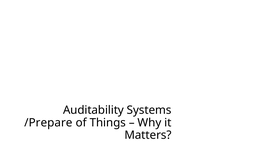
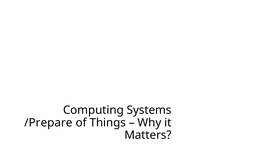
Auditability: Auditability -> Computing
